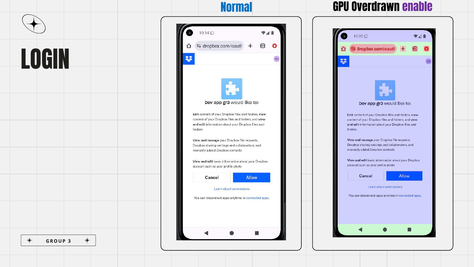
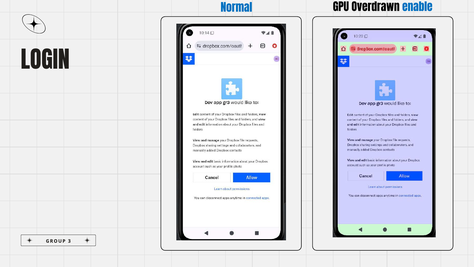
enable colour: purple -> blue
